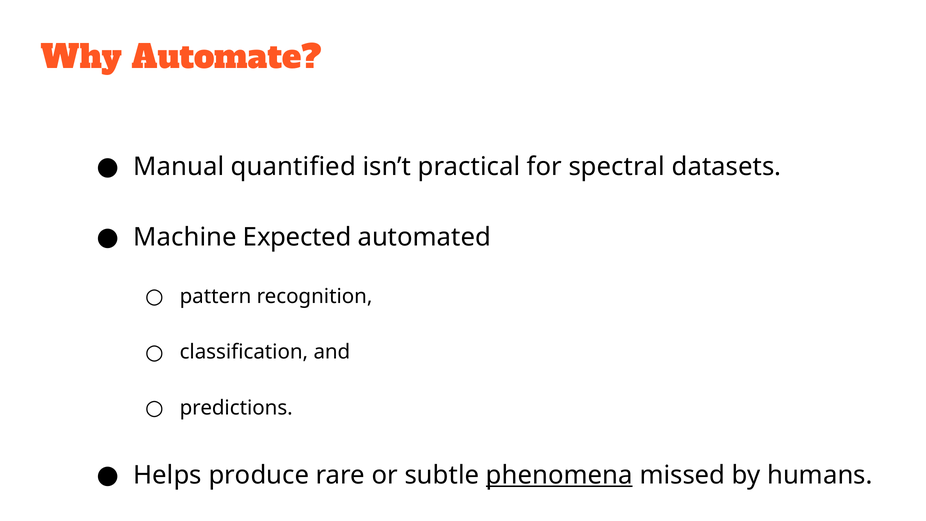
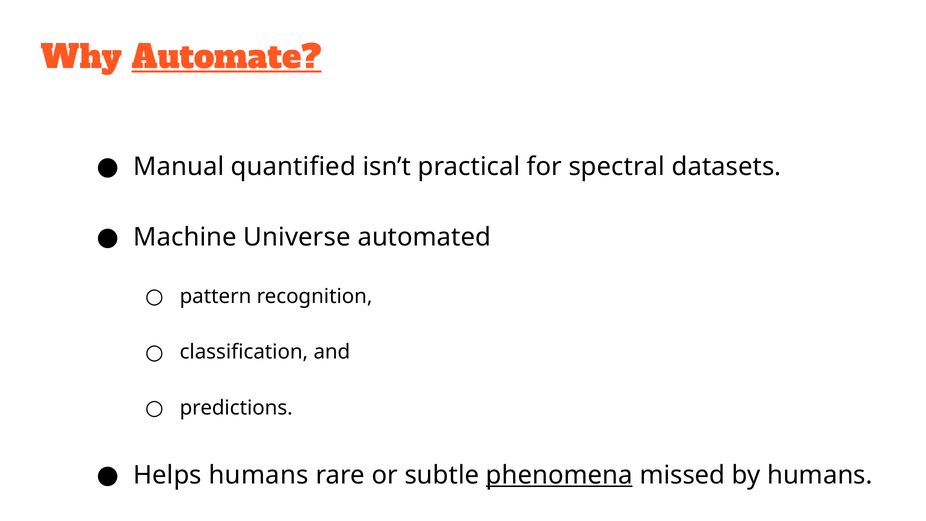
Automate underline: none -> present
Expected: Expected -> Universe
Helps produce: produce -> humans
